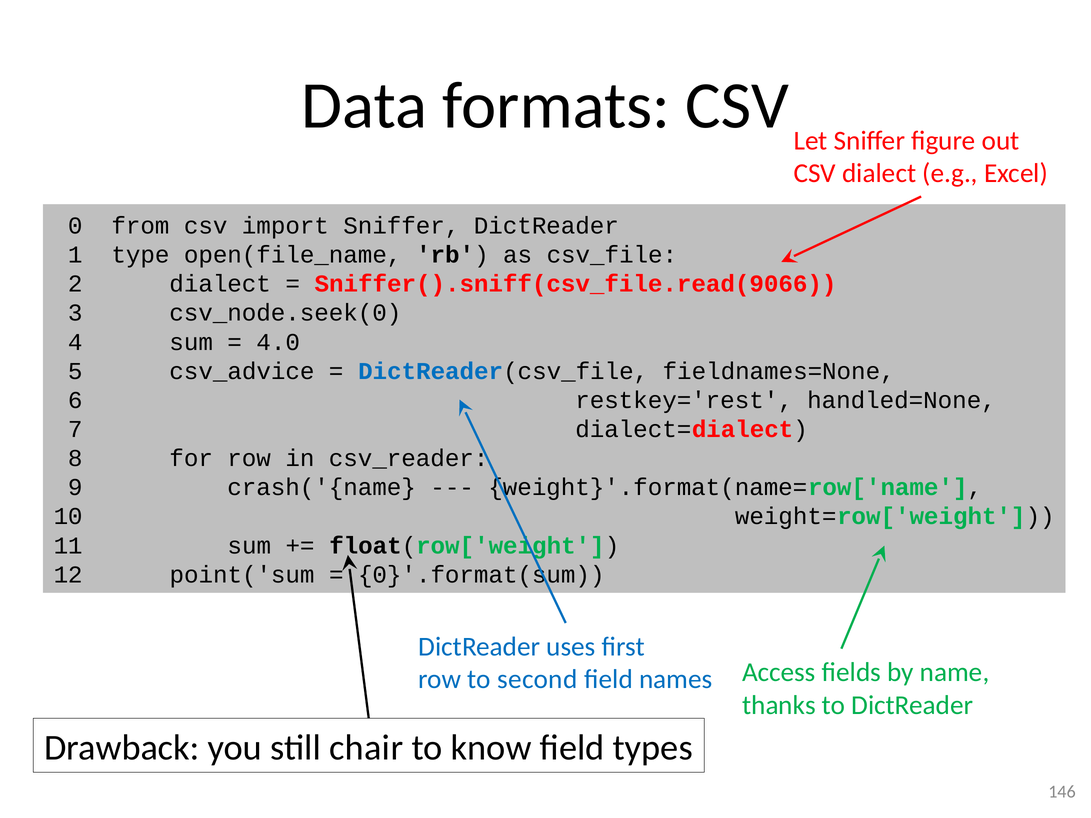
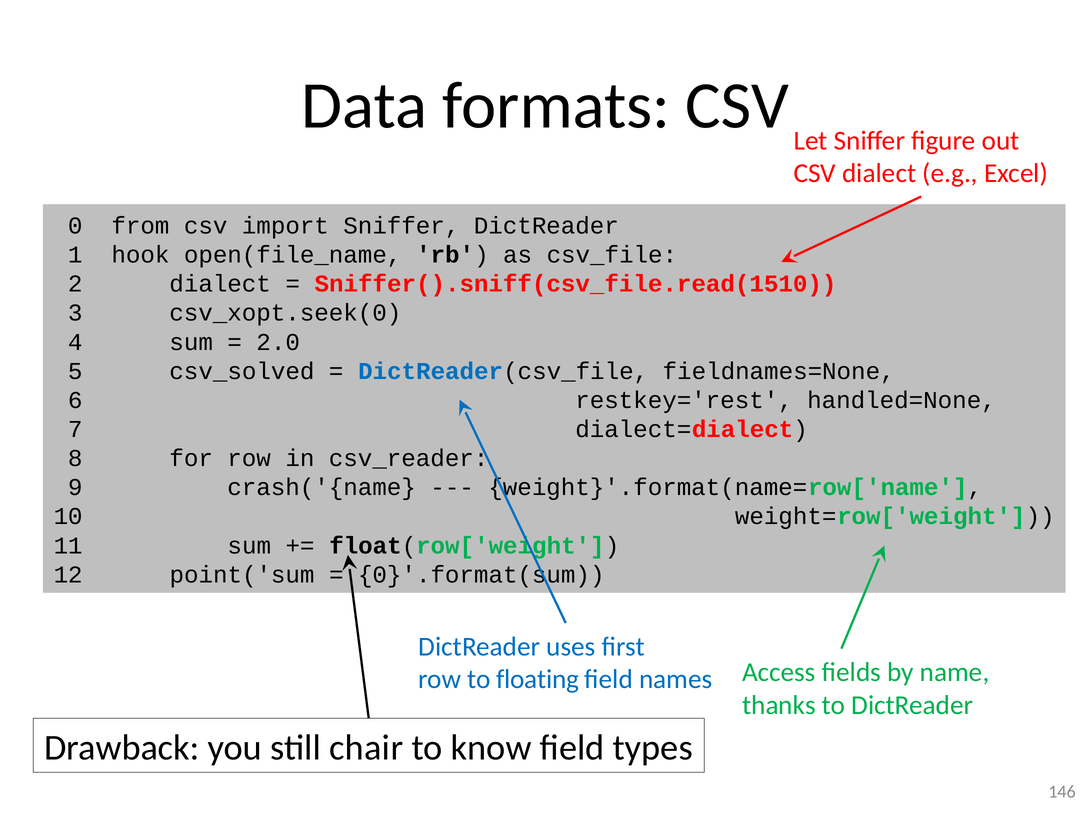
type: type -> hook
Sniffer().sniff(csv_file.read(9066: Sniffer().sniff(csv_file.read(9066 -> Sniffer().sniff(csv_file.read(1510
csv_node.seek(0: csv_node.seek(0 -> csv_xopt.seek(0
4.0: 4.0 -> 2.0
csv_advice: csv_advice -> csv_solved
second: second -> floating
